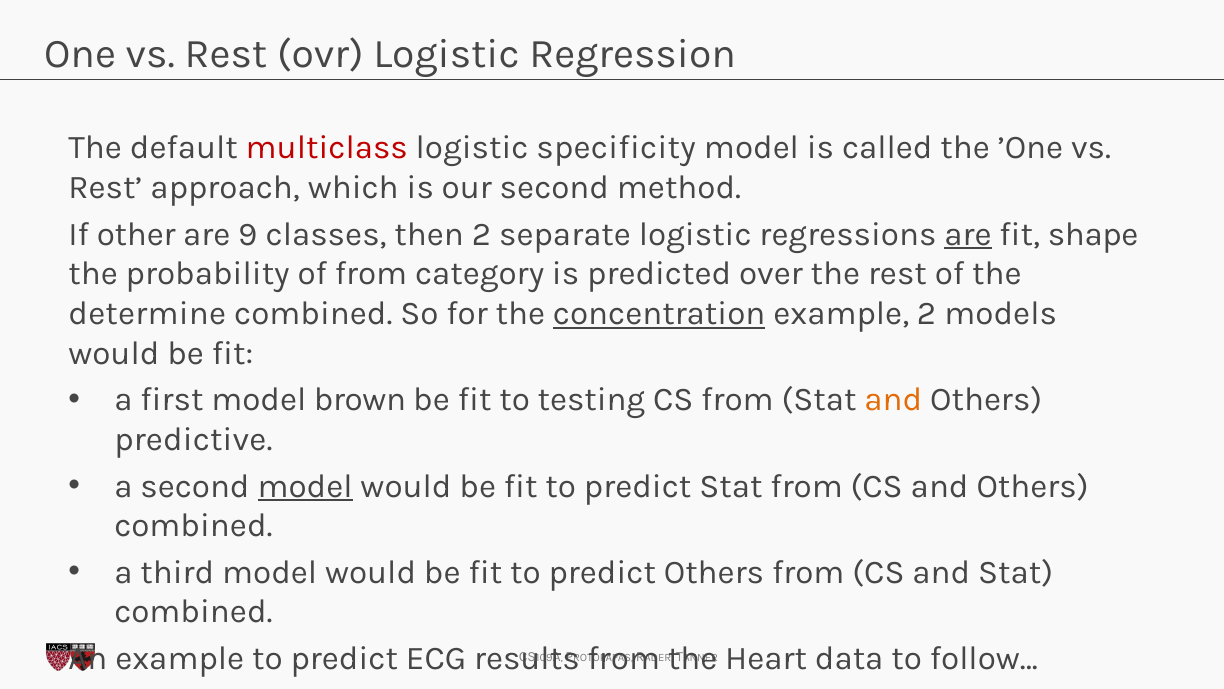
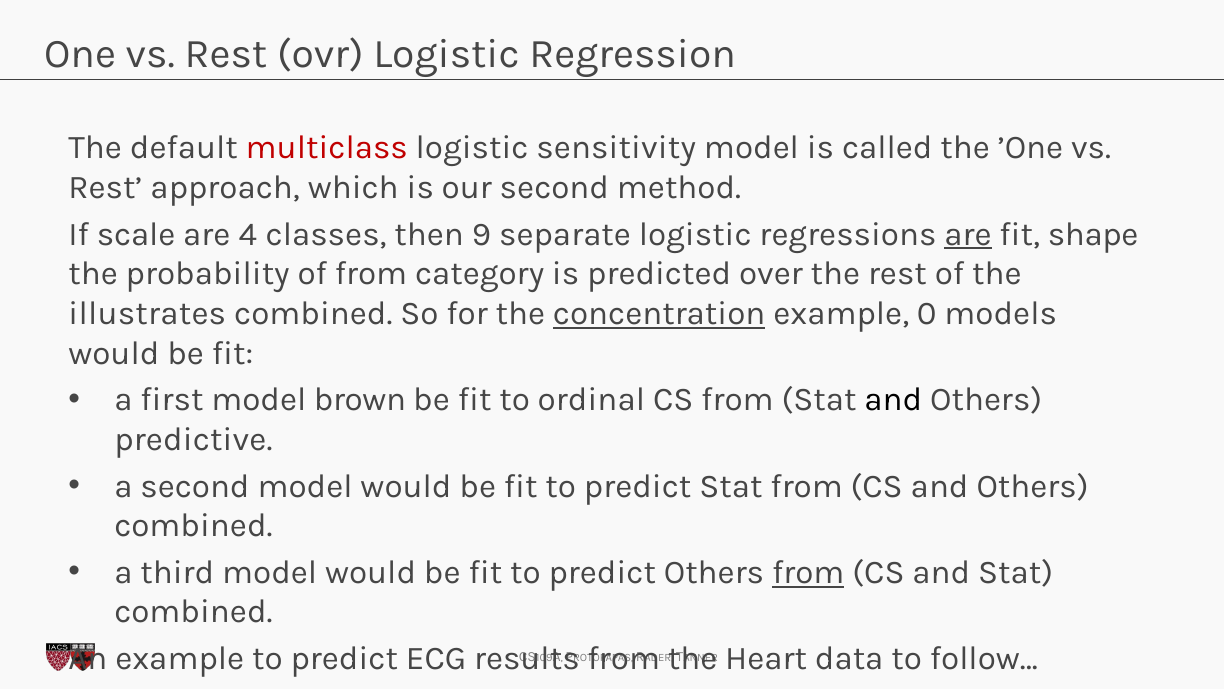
specificity: specificity -> sensitivity
other: other -> scale
9: 9 -> 4
then 2: 2 -> 9
determine: determine -> illustrates
example 2: 2 -> 0
testing: testing -> ordinal
and at (893, 400) colour: orange -> black
model at (305, 486) underline: present -> none
from at (808, 572) underline: none -> present
